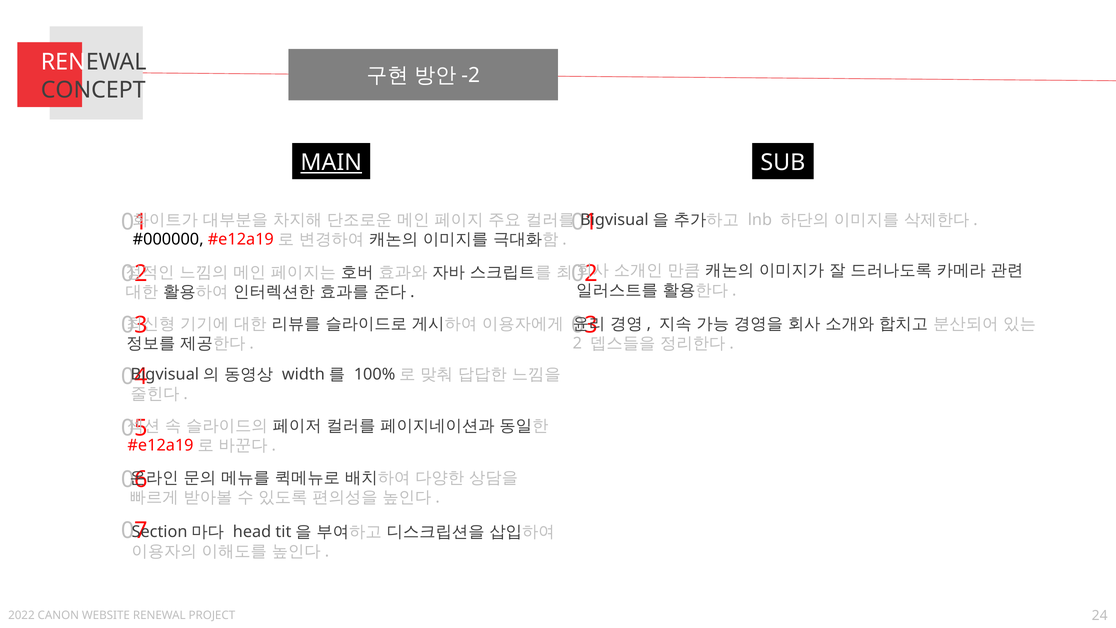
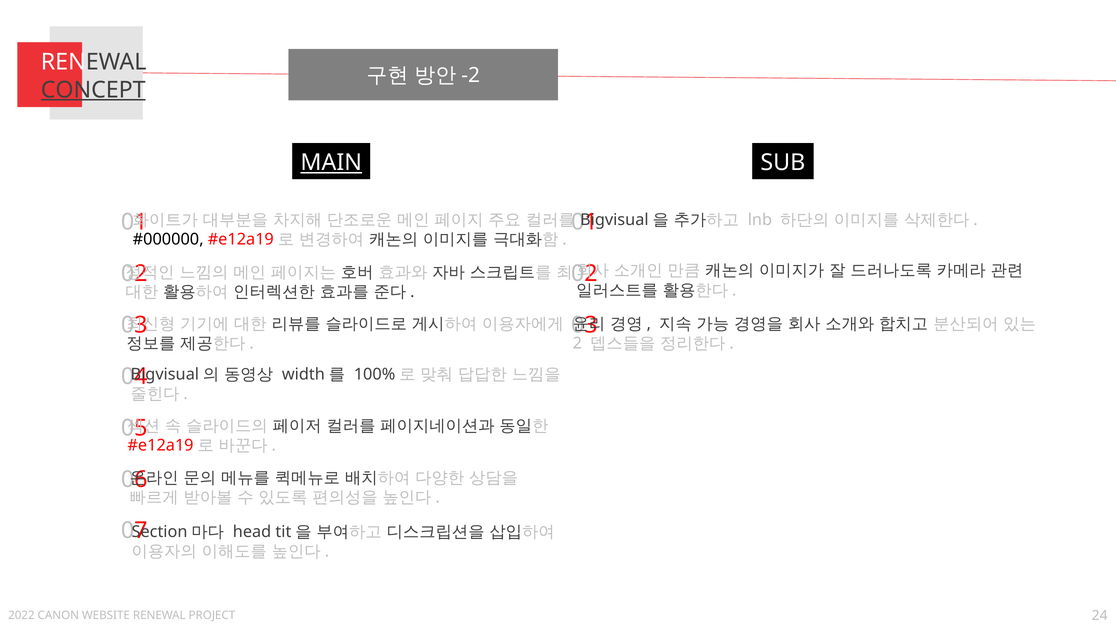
CONCEPT underline: none -> present
